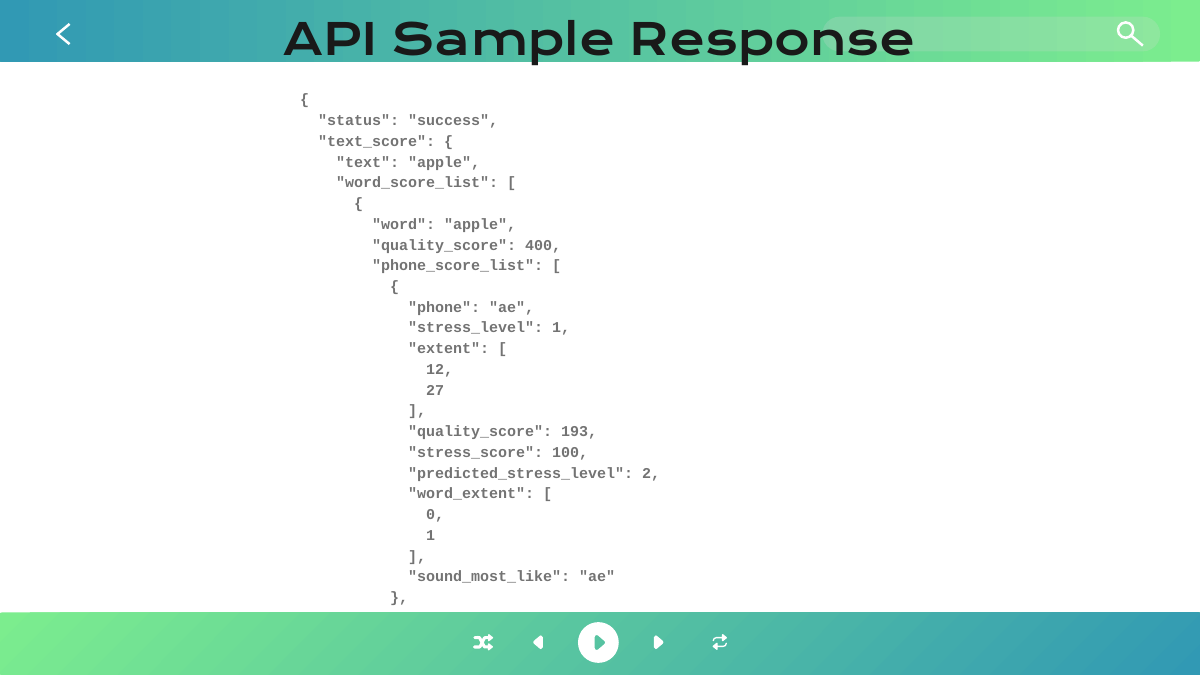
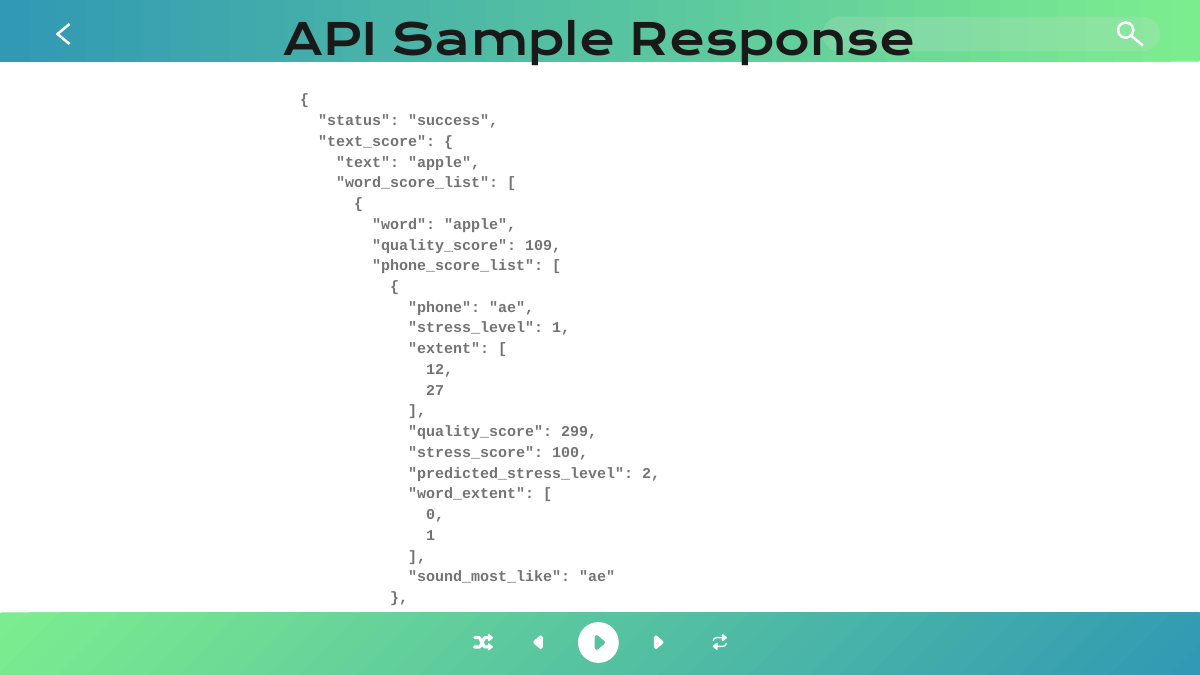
400: 400 -> 109
193: 193 -> 299
